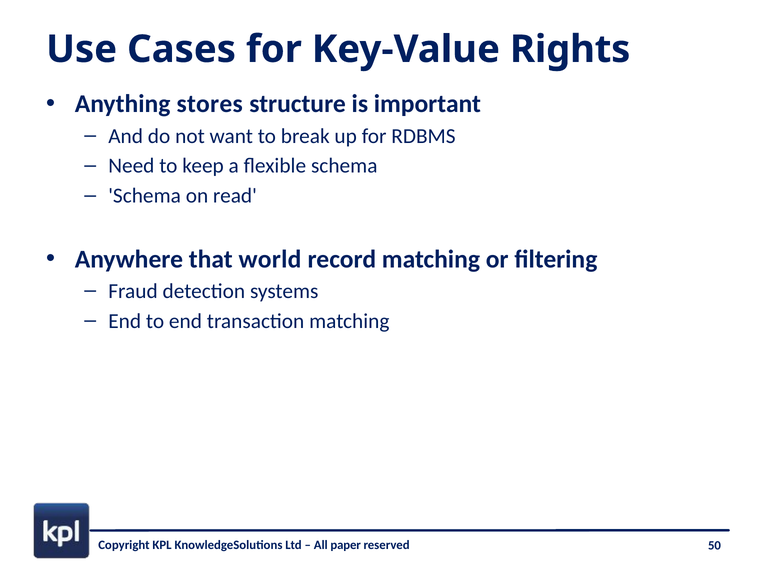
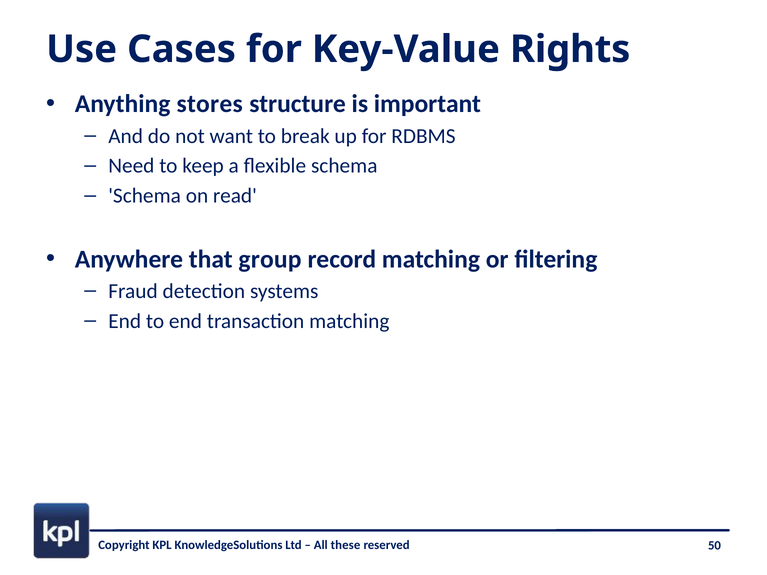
world: world -> group
paper: paper -> these
